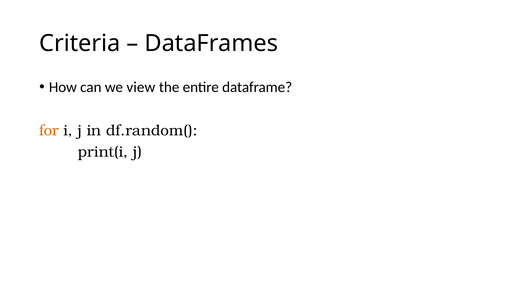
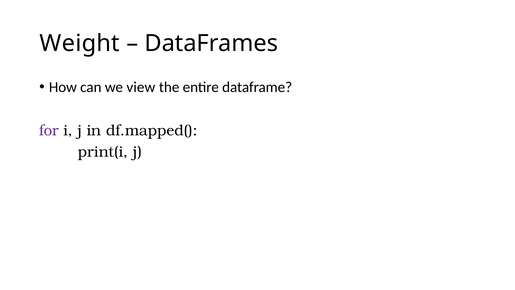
Criteria: Criteria -> Weight
for colour: orange -> purple
df.random(: df.random( -> df.mapped(
